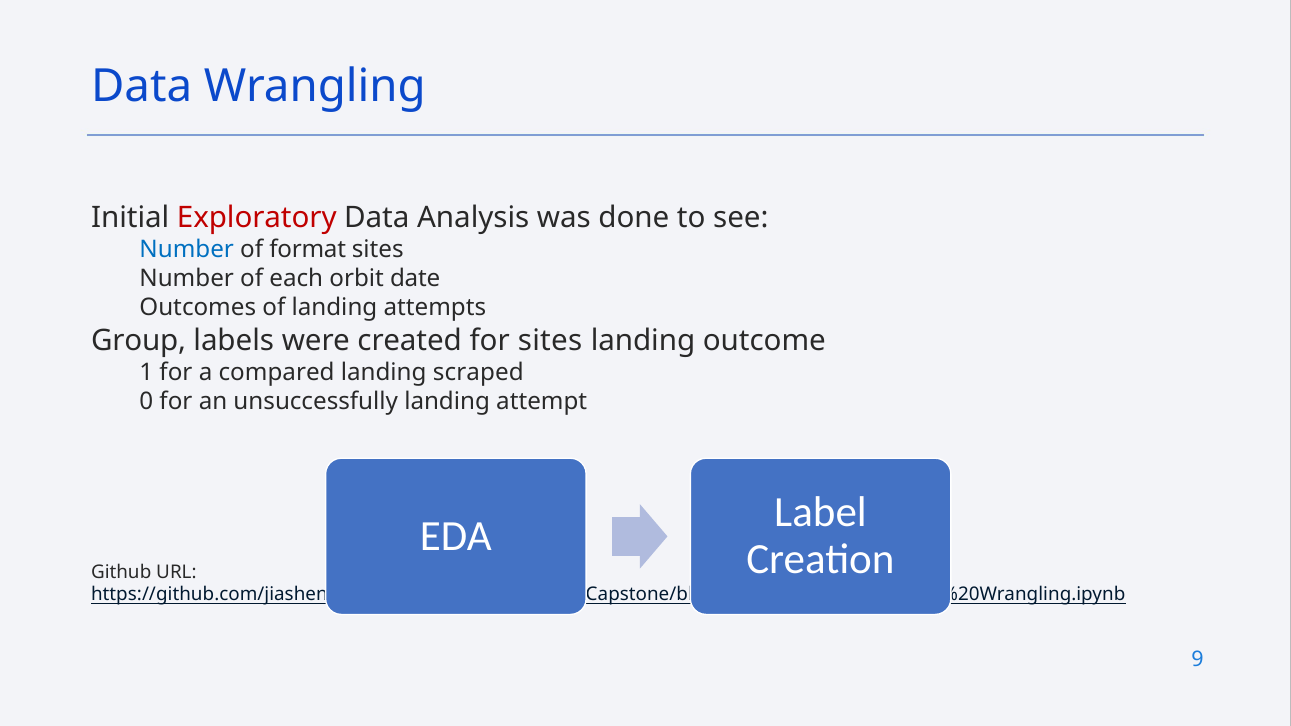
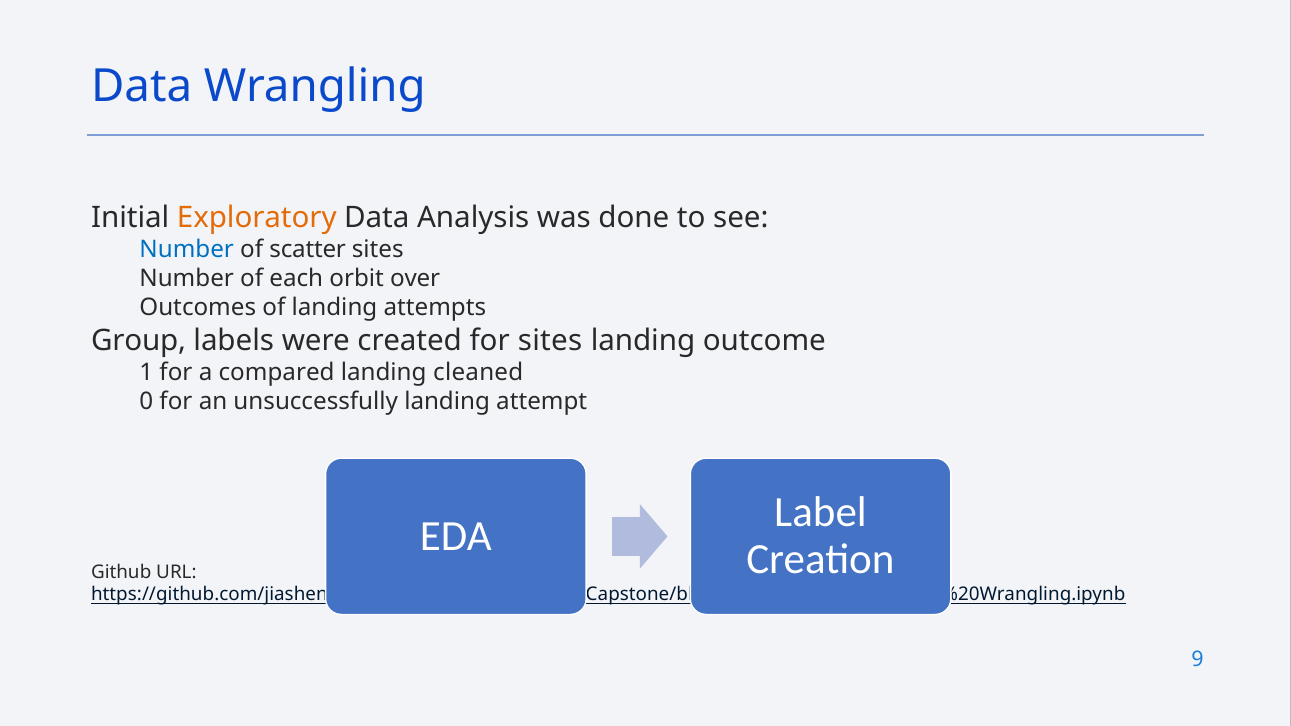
Exploratory colour: red -> orange
format: format -> scatter
date: date -> over
scraped: scraped -> cleaned
